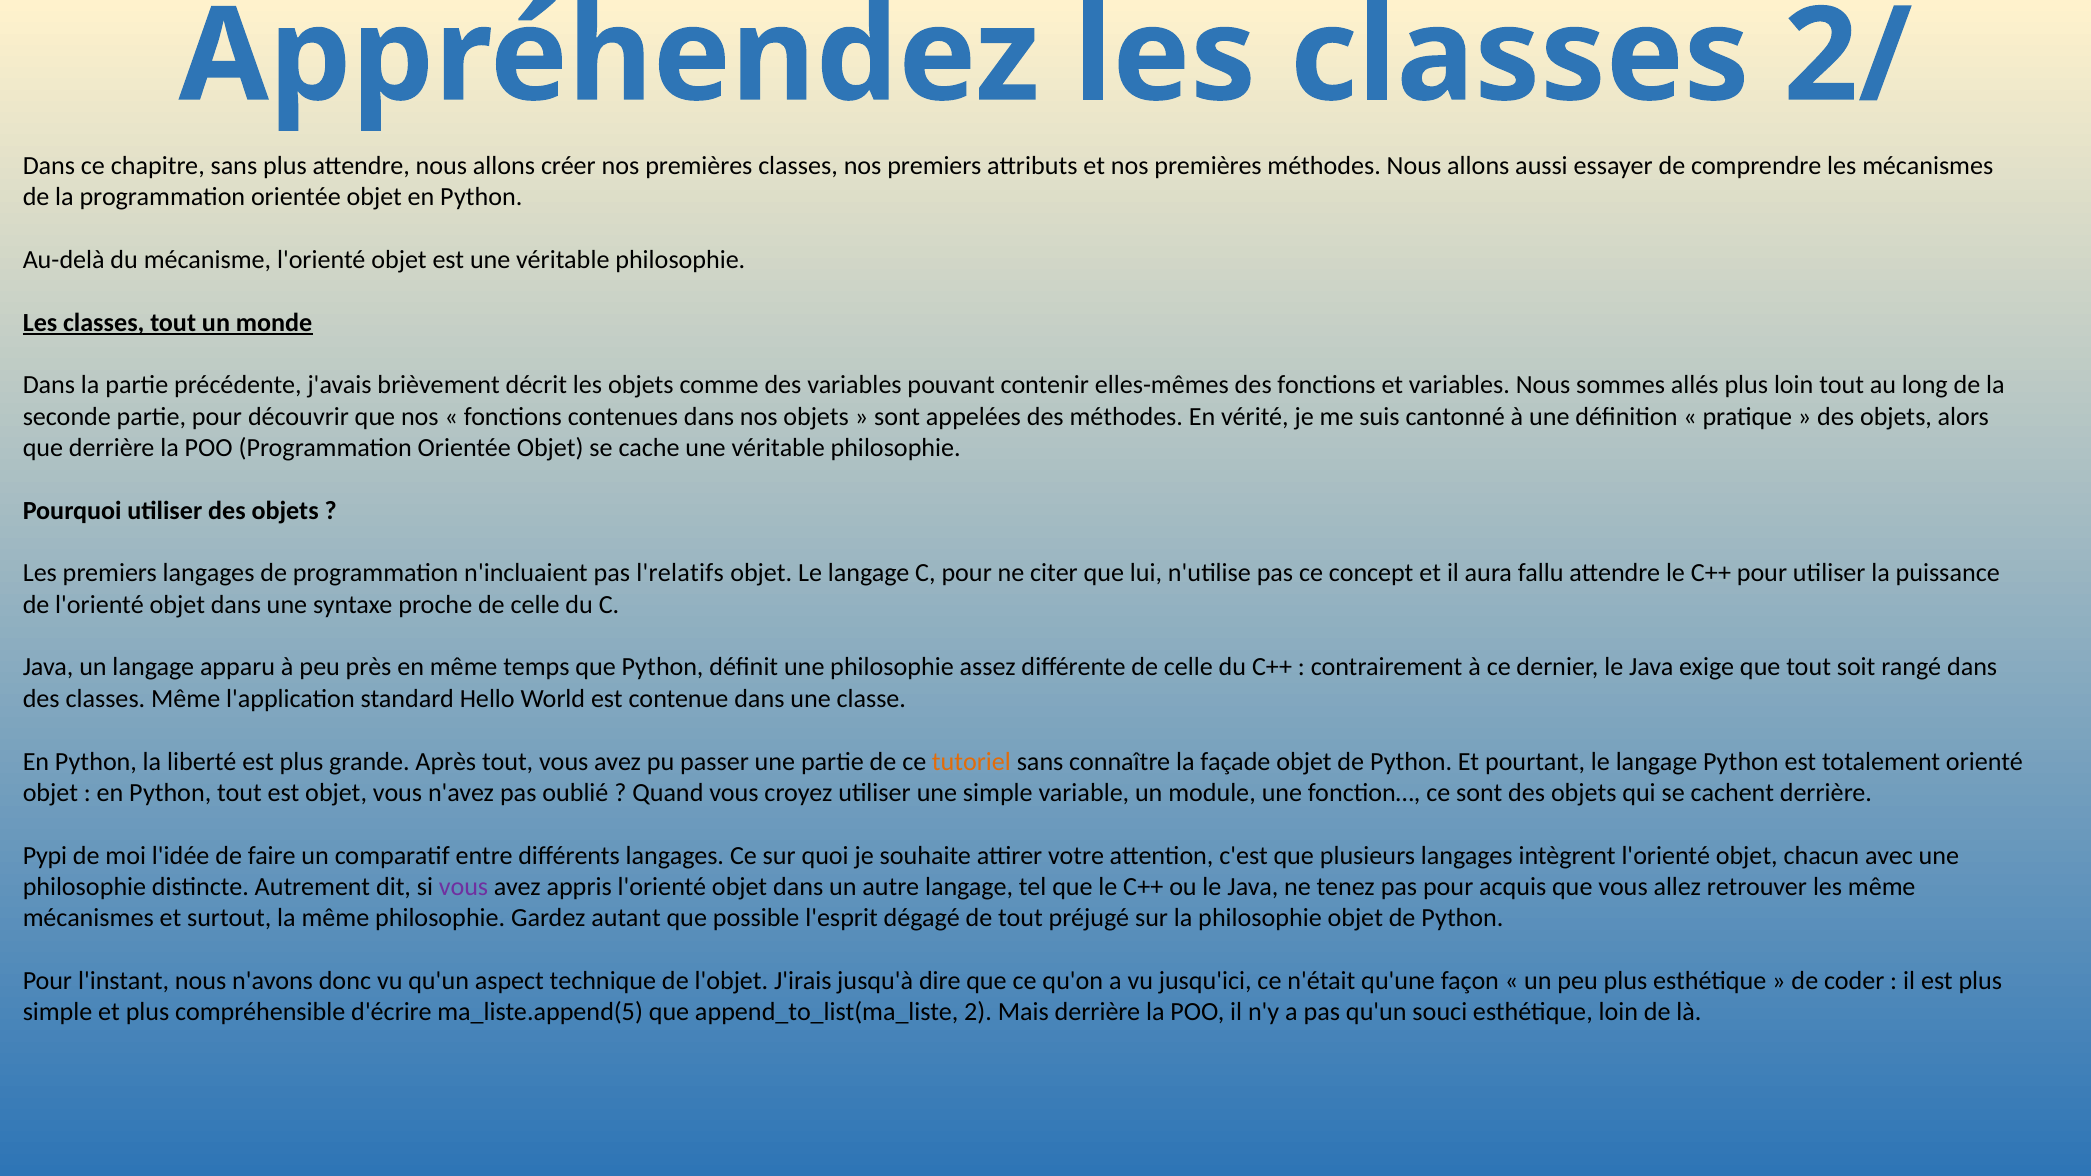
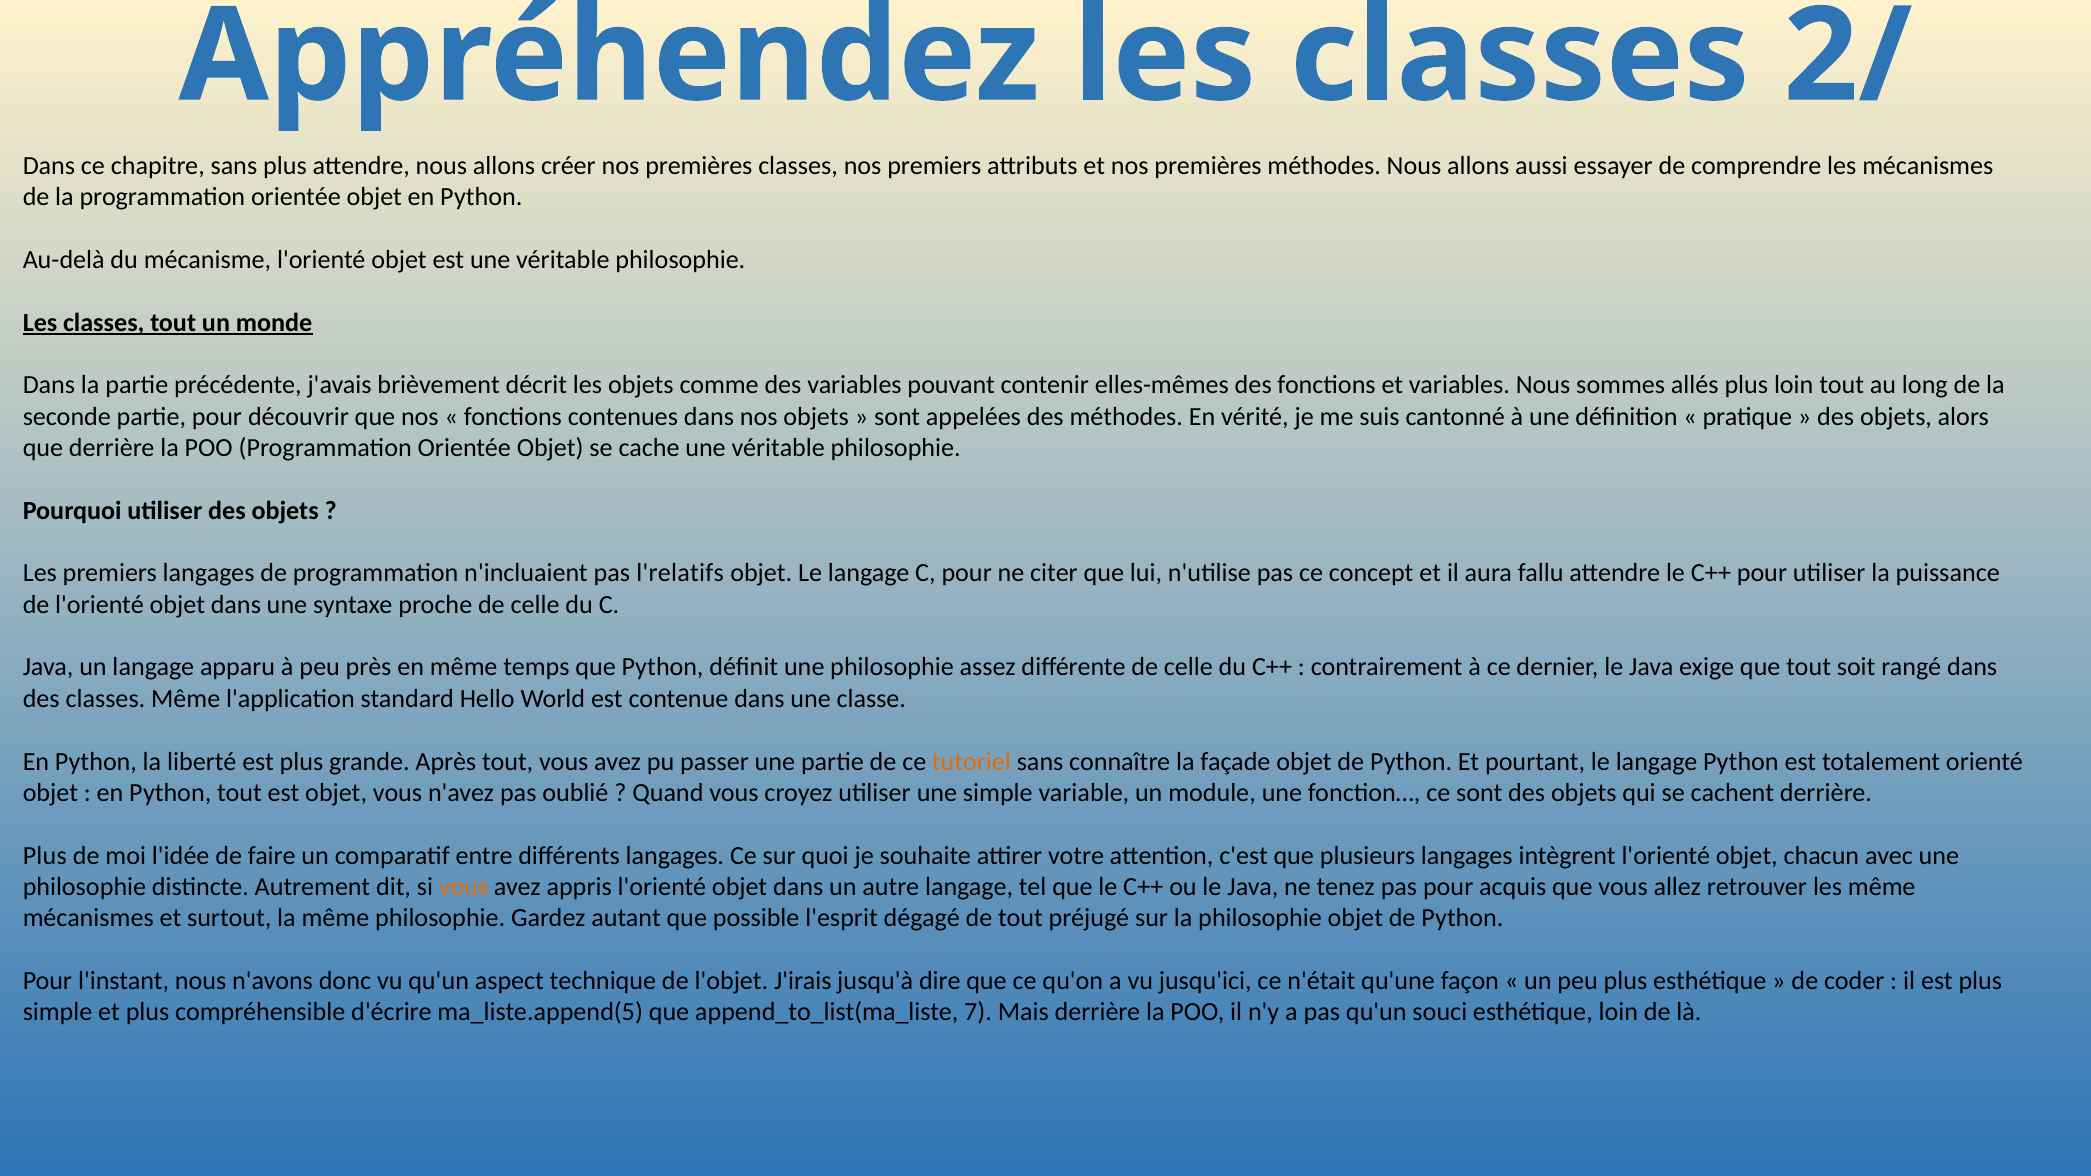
Pypi at (45, 856): Pypi -> Plus
vous at (463, 887) colour: purple -> orange
2: 2 -> 7
